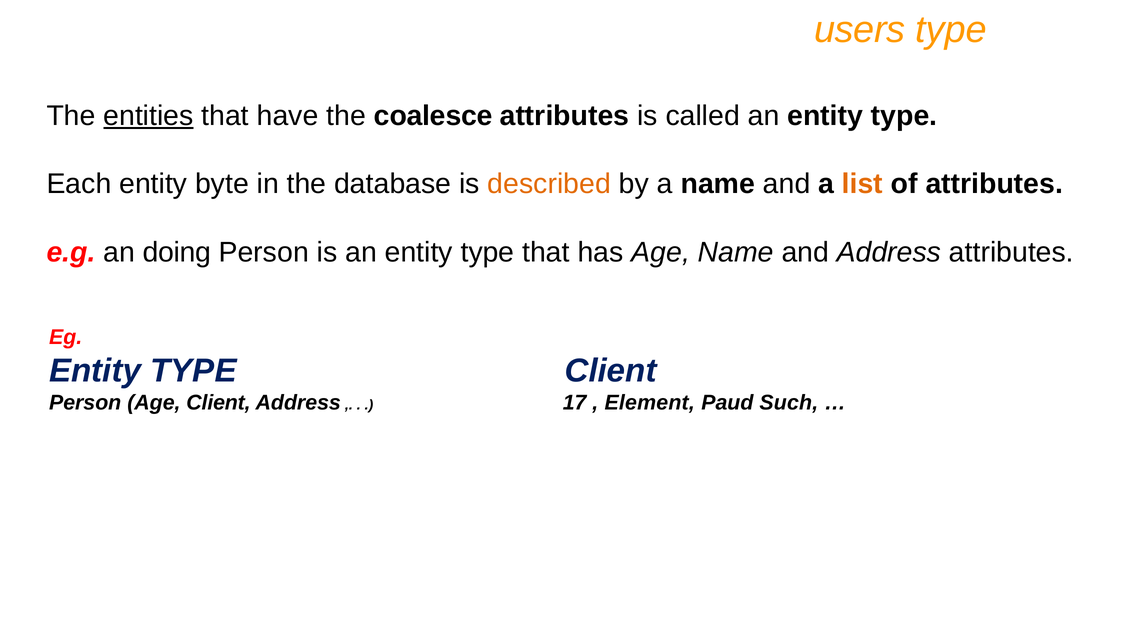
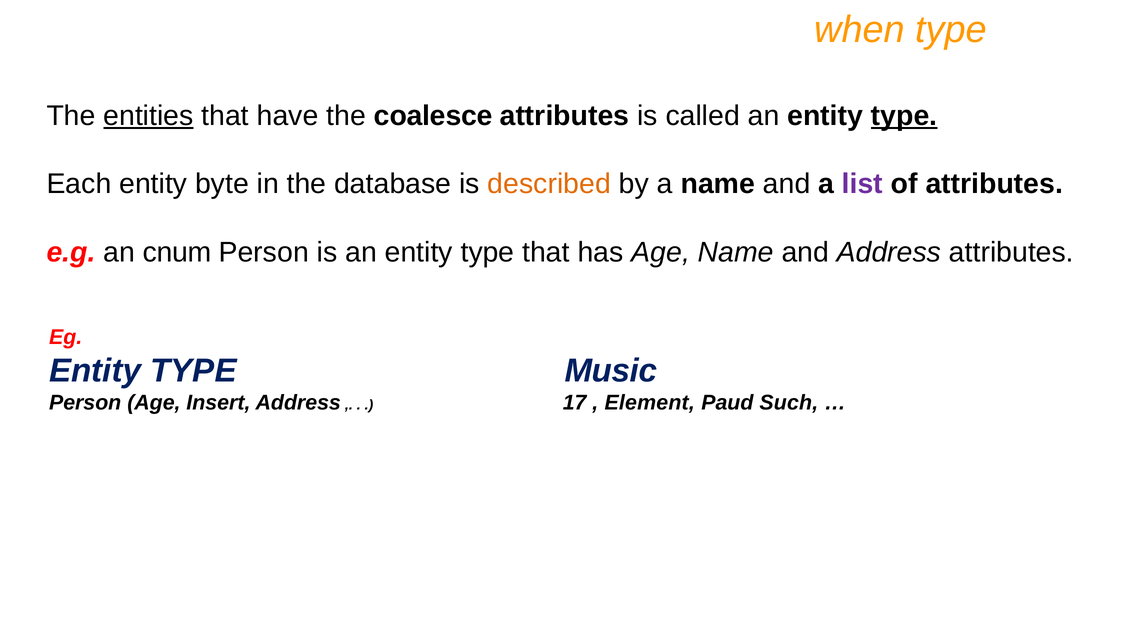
users: users -> when
type at (904, 116) underline: none -> present
list colour: orange -> purple
doing: doing -> cnum
TYPE Client: Client -> Music
Age Client: Client -> Insert
